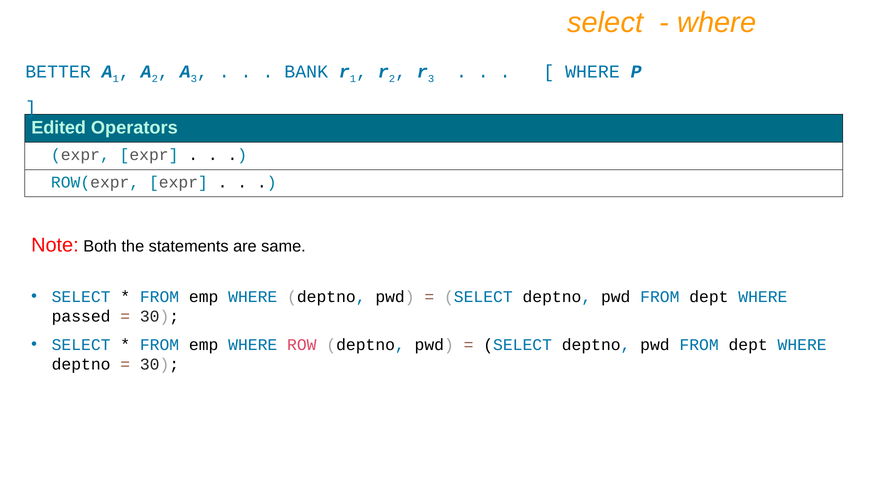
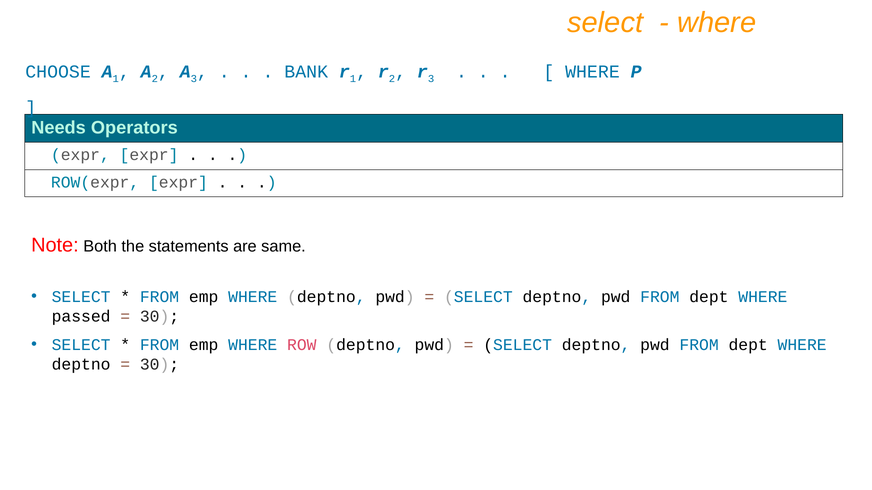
BETTER: BETTER -> CHOOSE
Edited: Edited -> Needs
